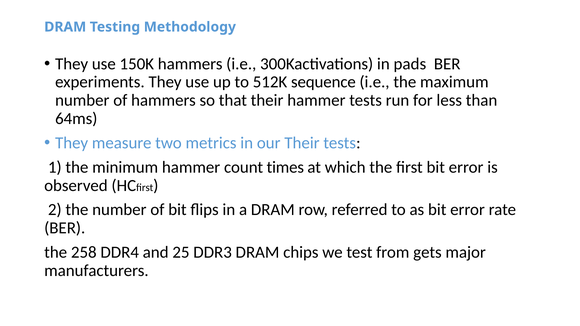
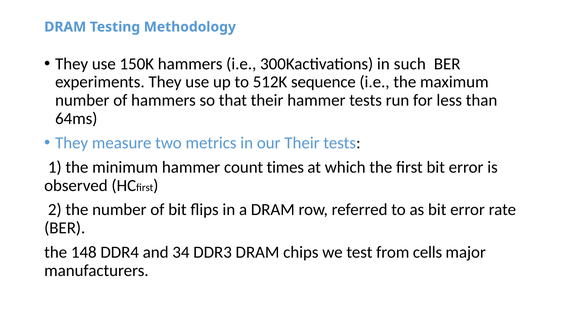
pads: pads -> such
258: 258 -> 148
25: 25 -> 34
gets: gets -> cells
